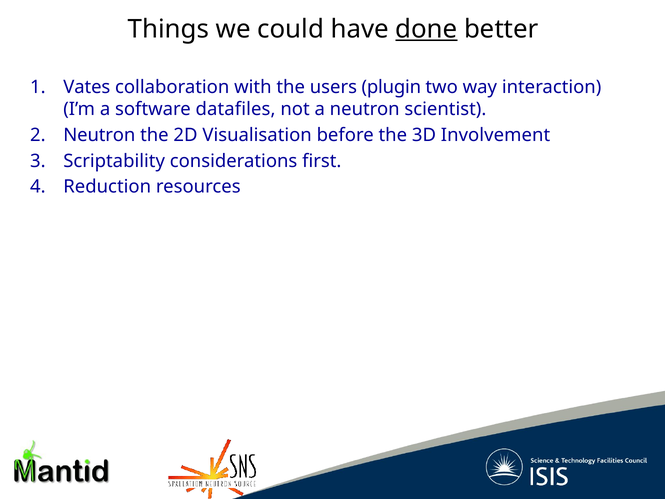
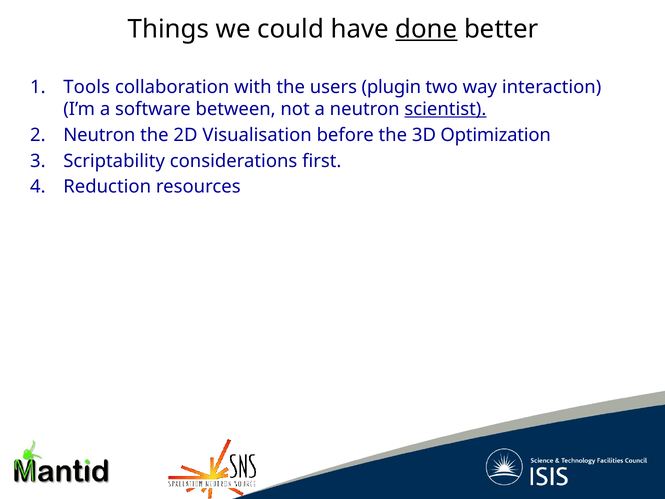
Vates: Vates -> Tools
datafiles: datafiles -> between
scientist underline: none -> present
Involvement: Involvement -> Optimization
